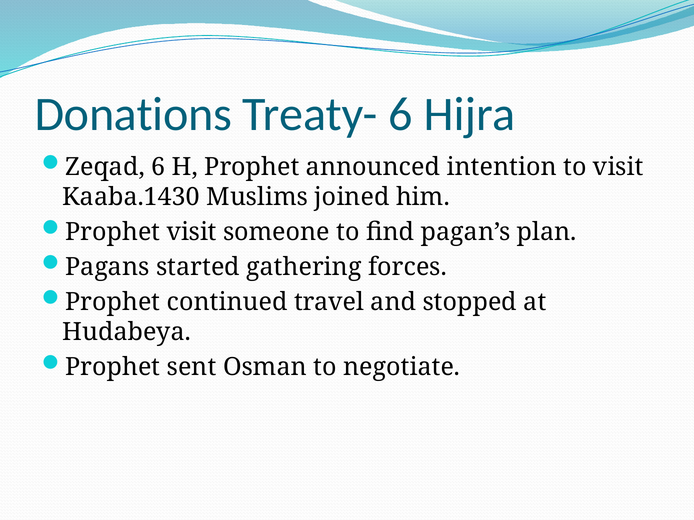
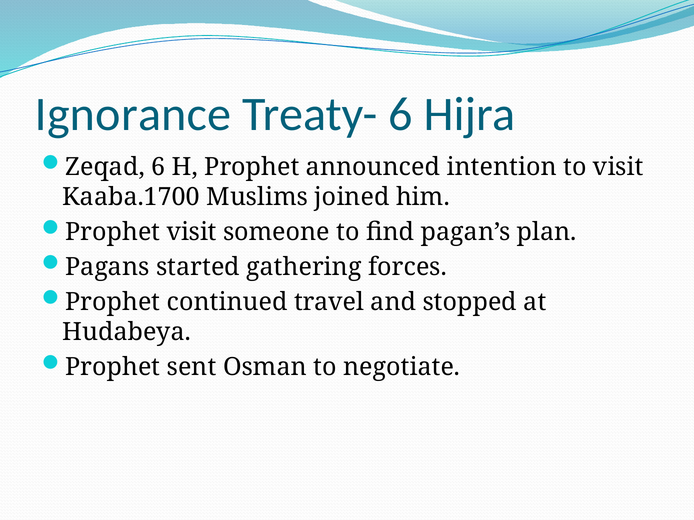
Donations: Donations -> Ignorance
Kaaba.1430: Kaaba.1430 -> Kaaba.1700
